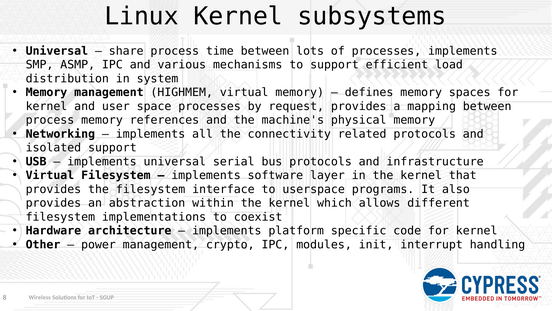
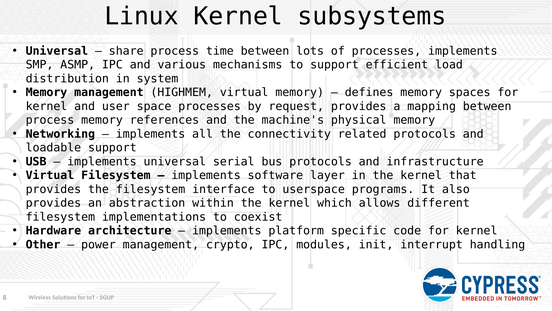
isolated: isolated -> loadable
